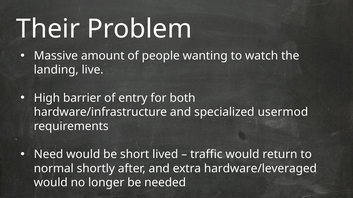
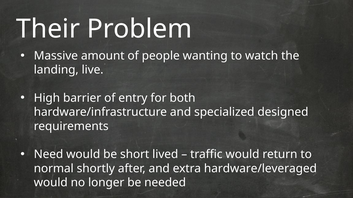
usermod: usermod -> designed
